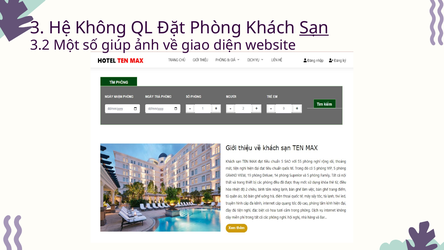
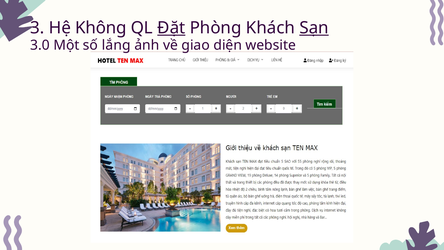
Đặt underline: none -> present
3.2: 3.2 -> 3.0
giúp: giúp -> lắng
